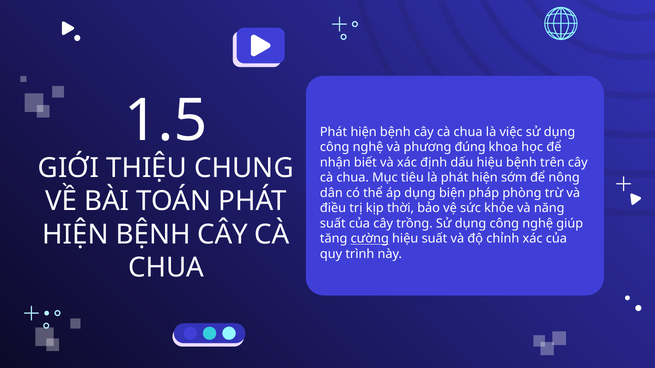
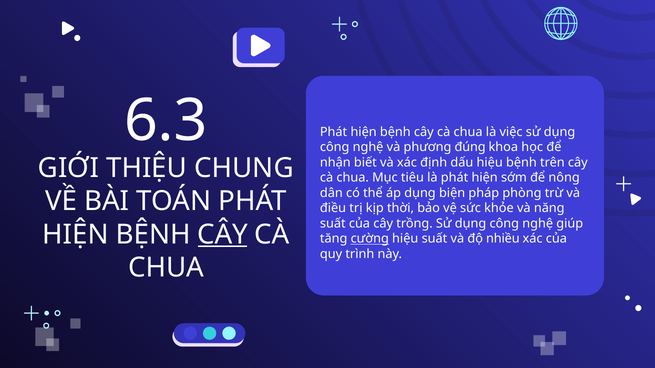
1.5: 1.5 -> 6.3
CÂY at (223, 235) underline: none -> present
chỉnh: chỉnh -> nhiều
